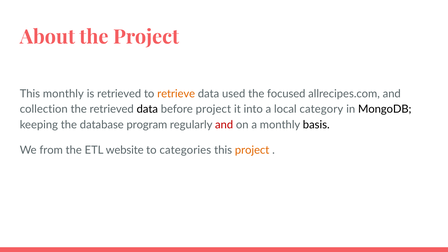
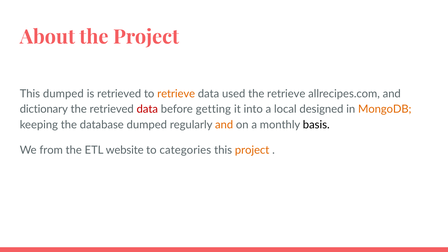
This monthly: monthly -> dumped
the focused: focused -> retrieve
collection: collection -> dictionary
data at (147, 109) colour: black -> red
before project: project -> getting
category: category -> designed
MongoDB colour: black -> orange
database program: program -> dumped
and at (224, 125) colour: red -> orange
